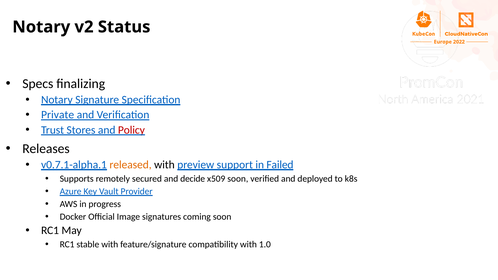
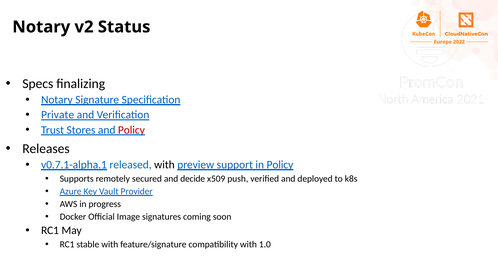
released colour: orange -> blue
in Failed: Failed -> Policy
x509 soon: soon -> push
